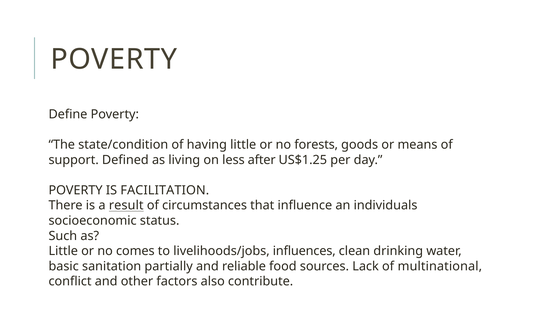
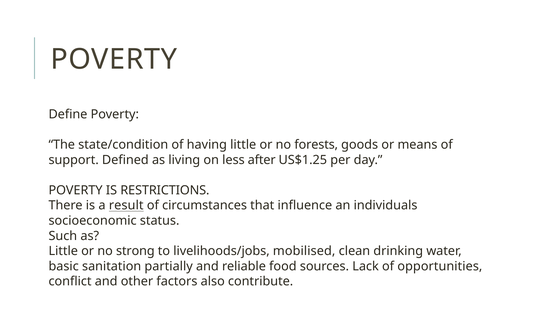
FACILITATION: FACILITATION -> RESTRICTIONS
comes: comes -> strong
influences: influences -> mobilised
multinational: multinational -> opportunities
